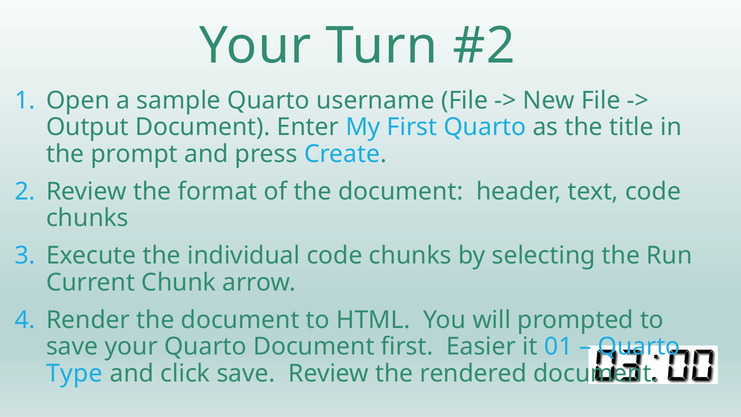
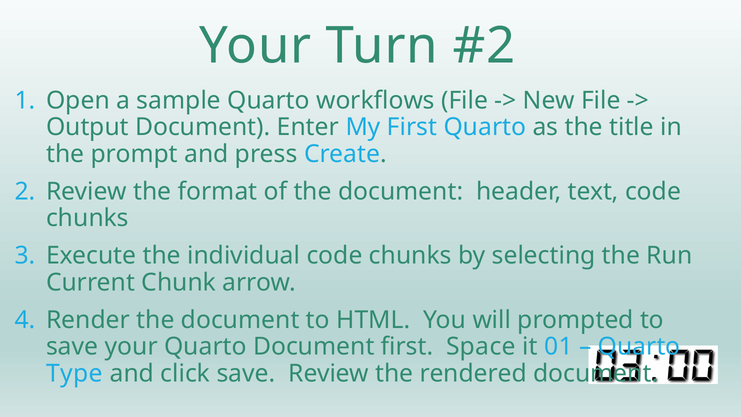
username: username -> workflows
Easier: Easier -> Space
